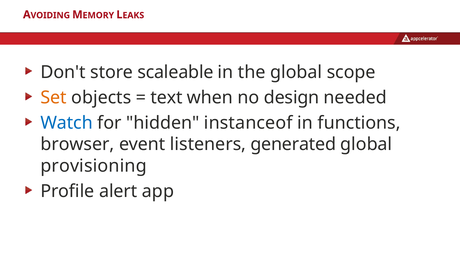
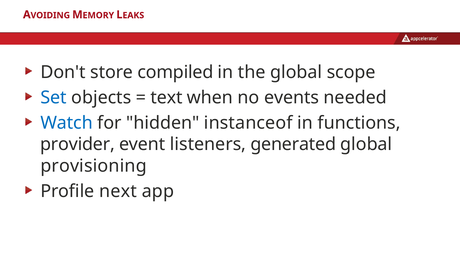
scaleable: scaleable -> compiled
Set colour: orange -> blue
design: design -> events
browser: browser -> provider
alert: alert -> next
